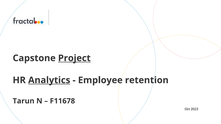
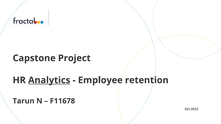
Project underline: present -> none
